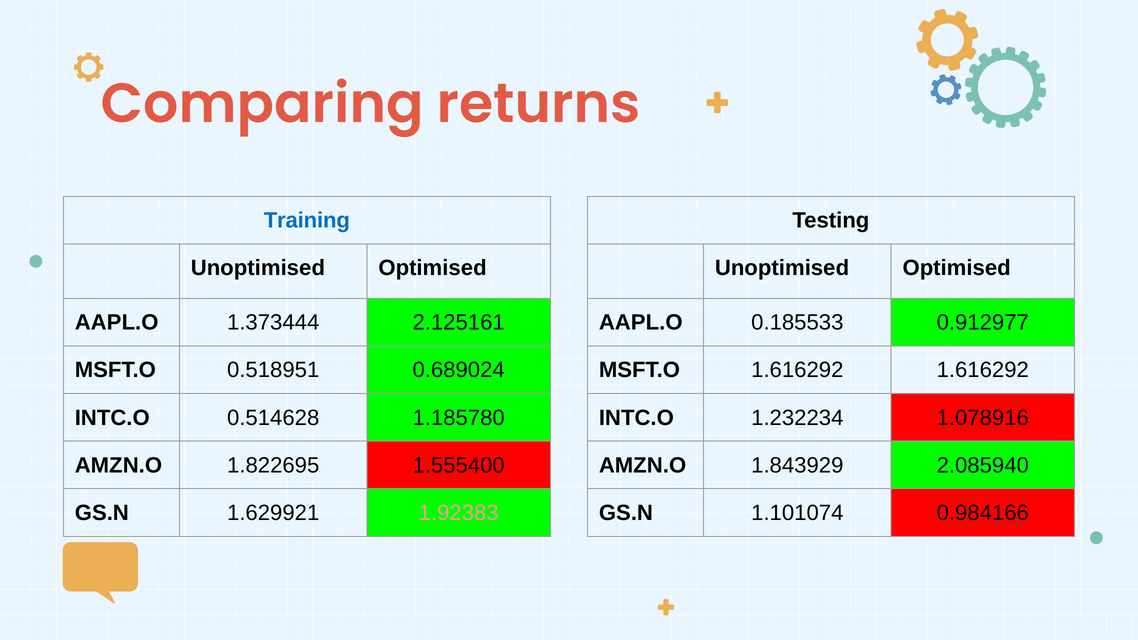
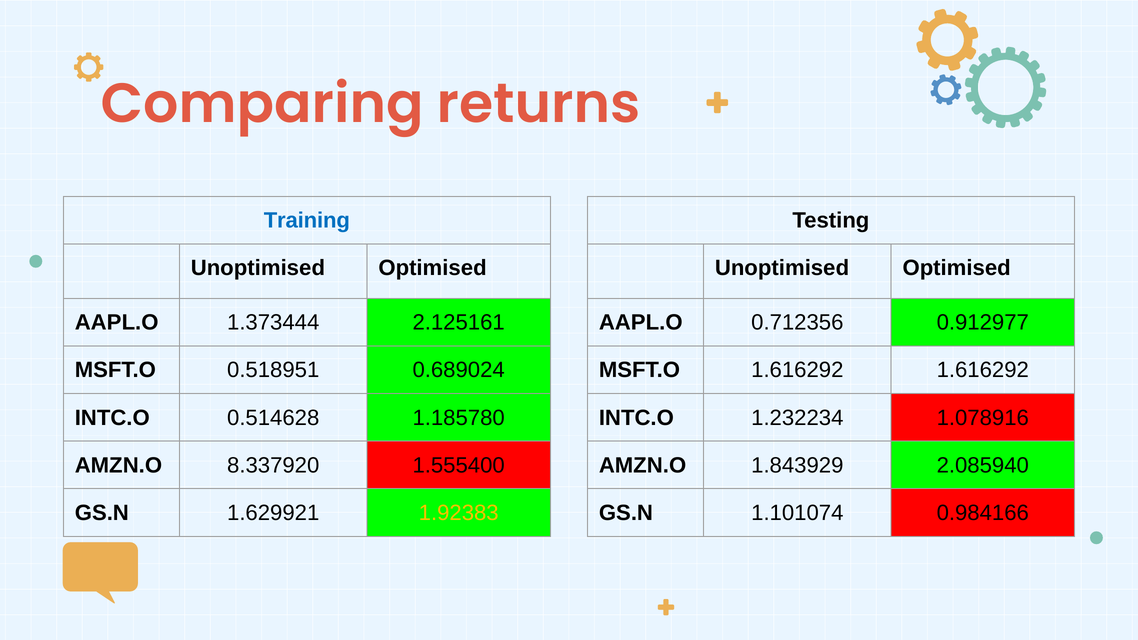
0.185533: 0.185533 -> 0.712356
1.822695: 1.822695 -> 8.337920
1.92383 colour: pink -> yellow
